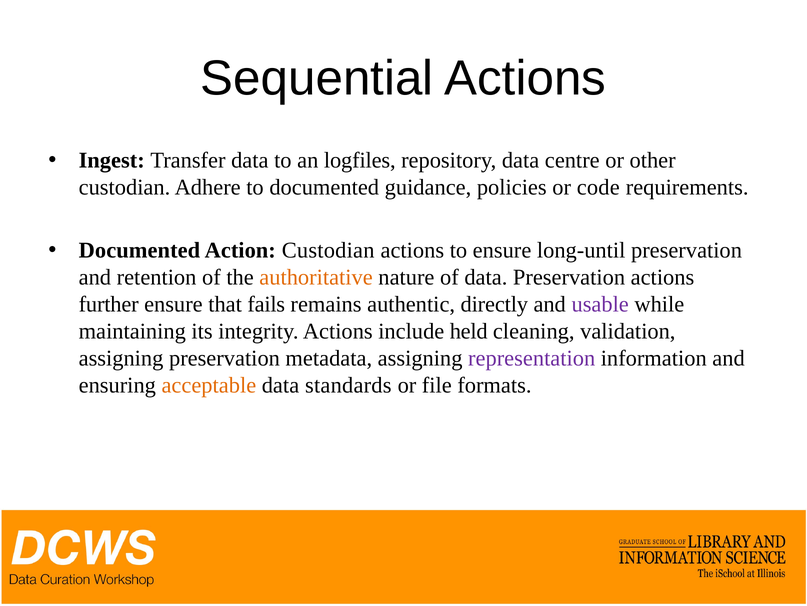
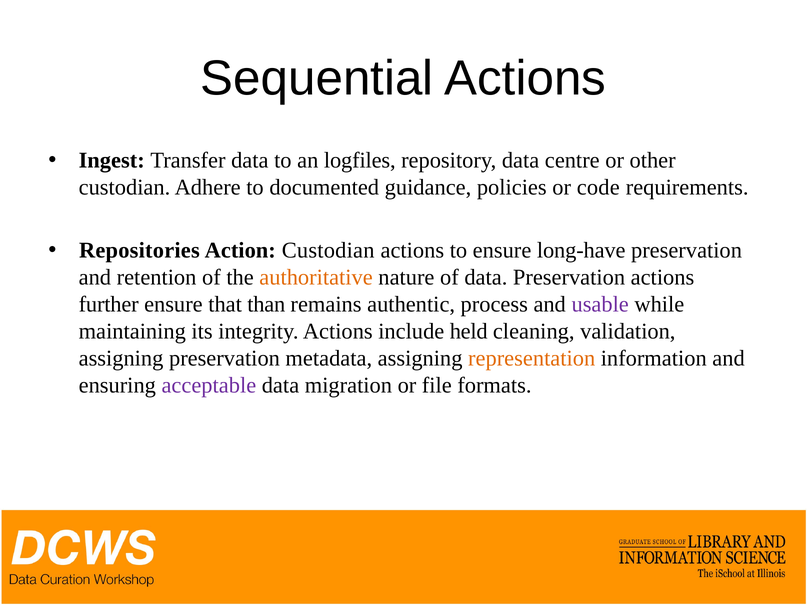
Documented at (139, 250): Documented -> Repositories
long-until: long-until -> long-have
fails: fails -> than
directly: directly -> process
representation colour: purple -> orange
acceptable colour: orange -> purple
standards: standards -> migration
